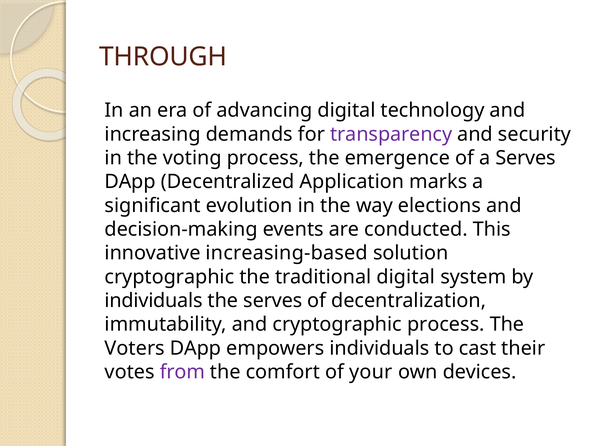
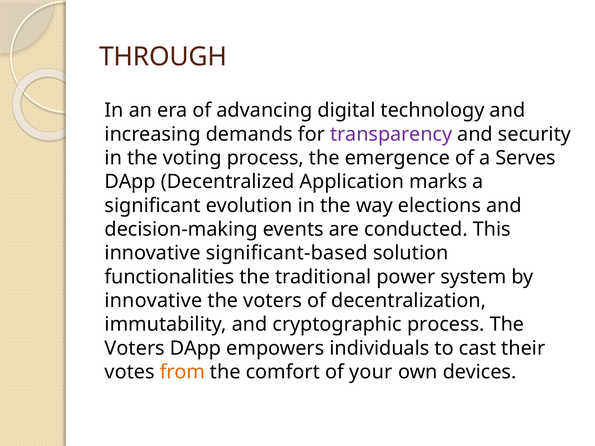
increasing-based: increasing-based -> significant-based
cryptographic at (169, 277): cryptographic -> functionalities
traditional digital: digital -> power
individuals at (154, 301): individuals -> innovative
serves at (273, 301): serves -> voters
from colour: purple -> orange
